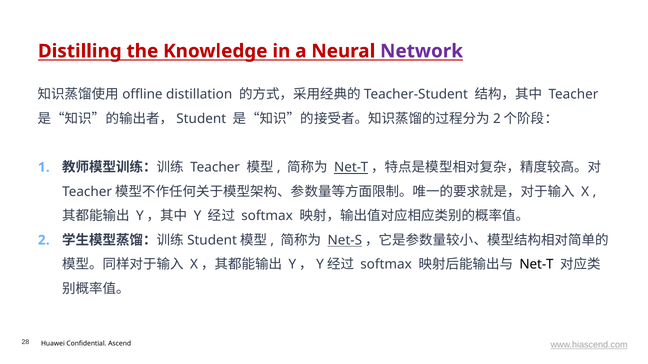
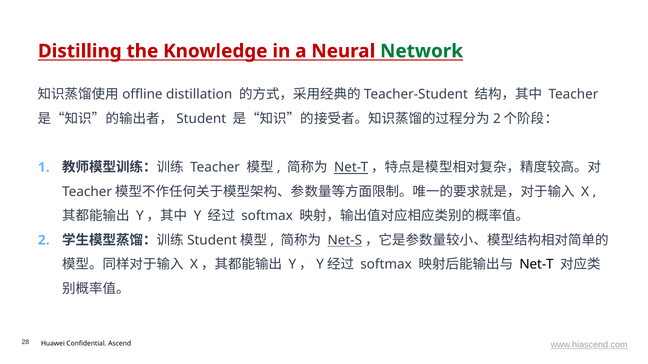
Network colour: purple -> green
